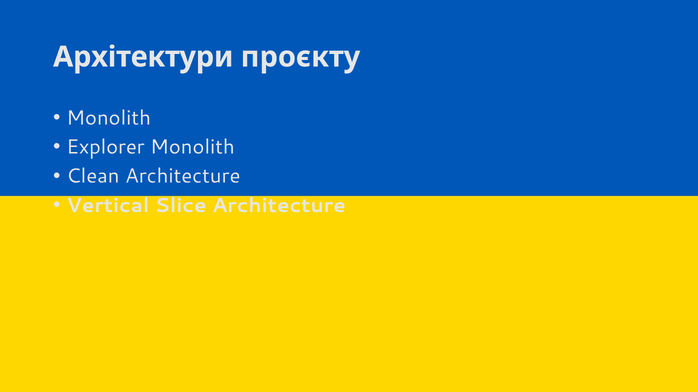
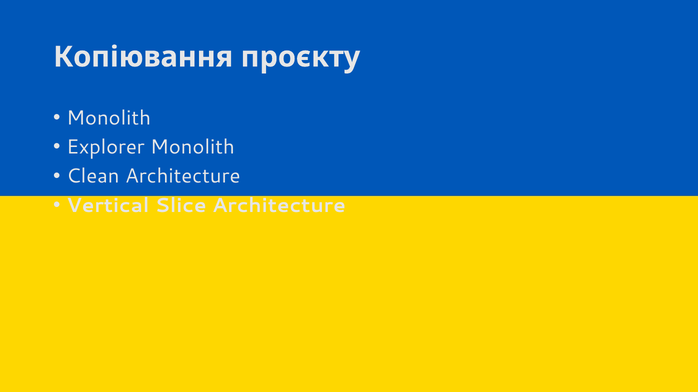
Архітектури: Архітектури -> Копіювання
